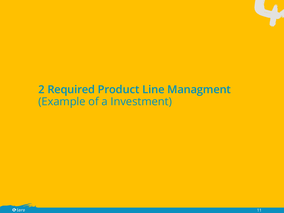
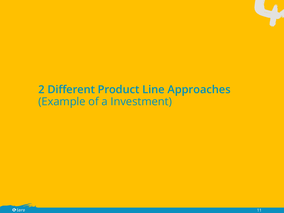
Required: Required -> Different
Managment: Managment -> Approaches
